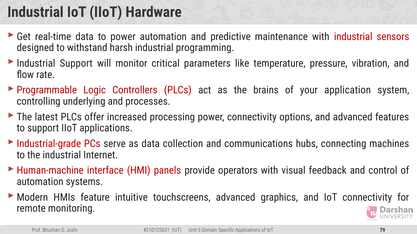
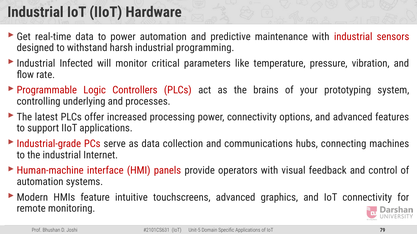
Industrial Support: Support -> Infected
application: application -> prototyping
